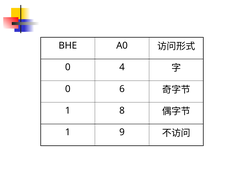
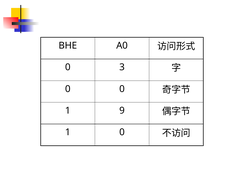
4: 4 -> 3
0 6: 6 -> 0
8: 8 -> 9
1 9: 9 -> 0
